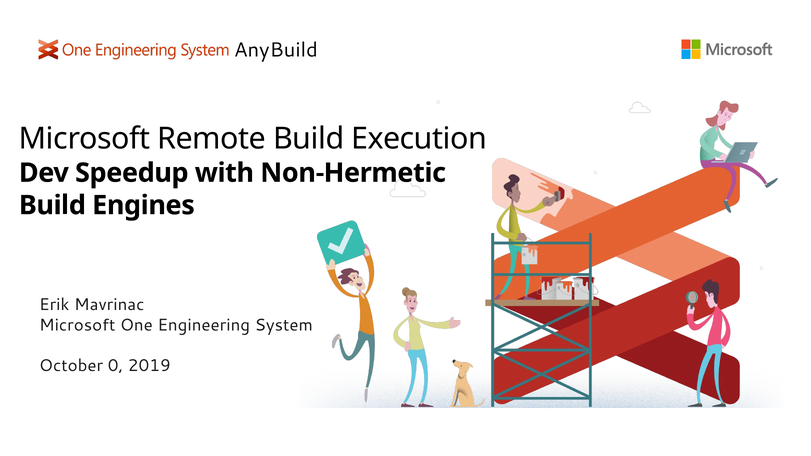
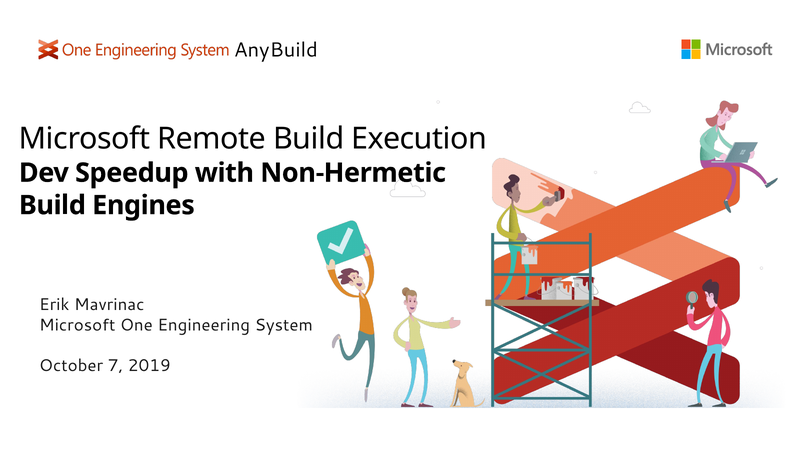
0: 0 -> 7
